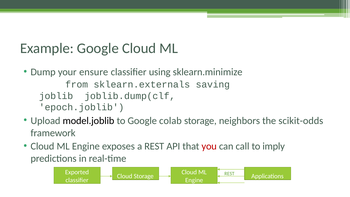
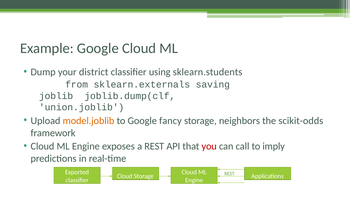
ensure: ensure -> district
sklearn.minimize: sklearn.minimize -> sklearn.students
epoch.joblib: epoch.joblib -> union.joblib
model.joblib colour: black -> orange
colab: colab -> fancy
